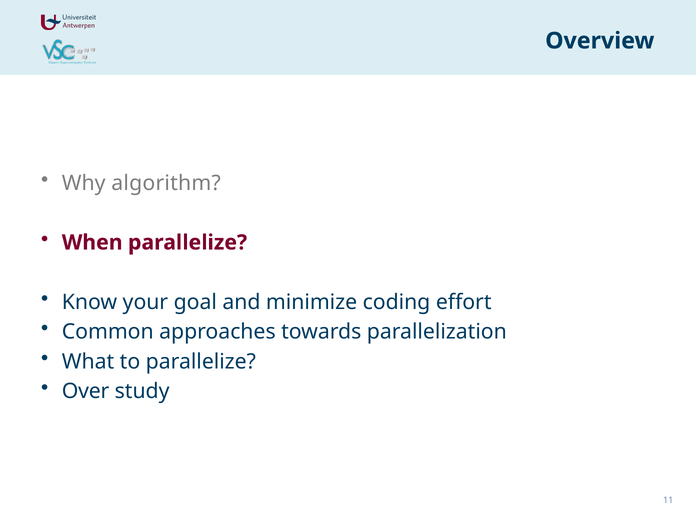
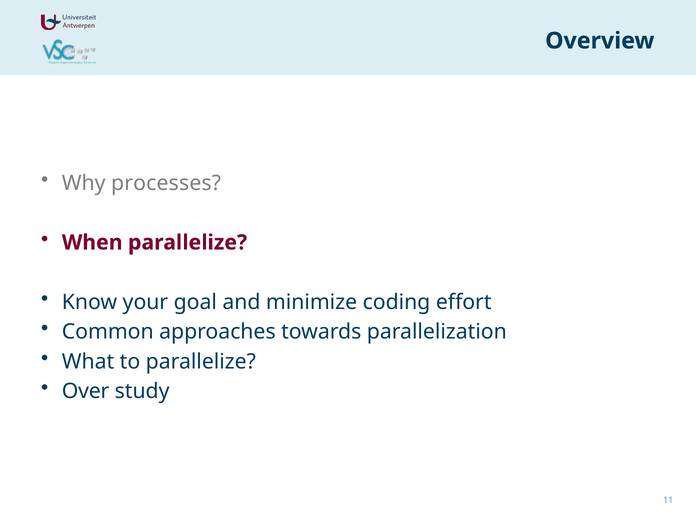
algorithm: algorithm -> processes
